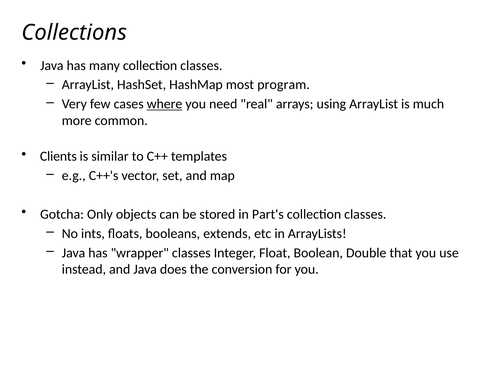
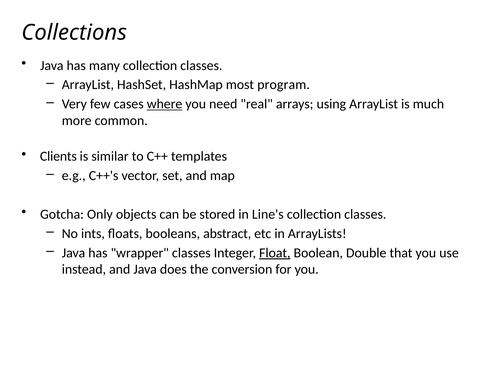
Part's: Part's -> Line's
extends: extends -> abstract
Float underline: none -> present
